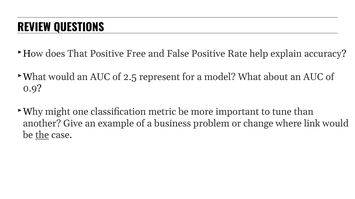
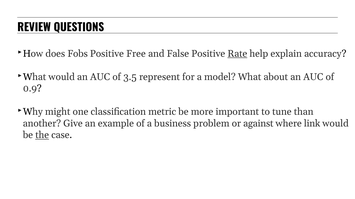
That: That -> Fobs
Rate underline: none -> present
2.5: 2.5 -> 3.5
change: change -> against
